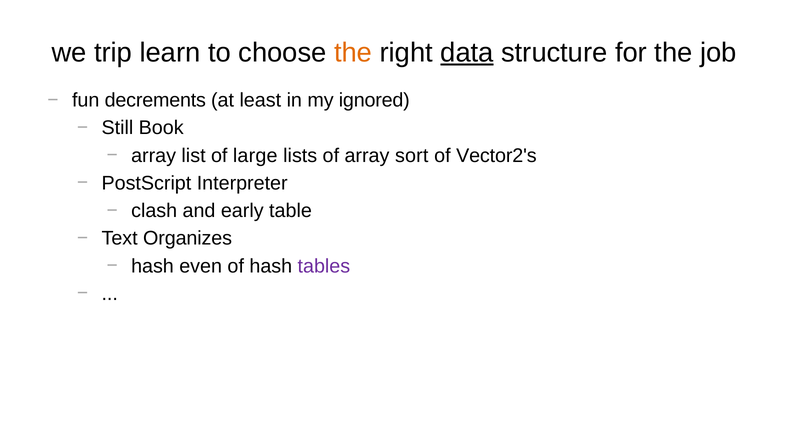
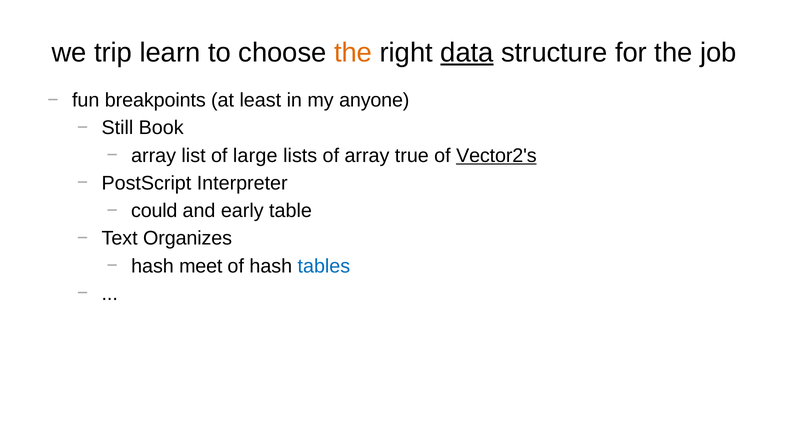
decrements: decrements -> breakpoints
ignored: ignored -> anyone
sort: sort -> true
Vector2's underline: none -> present
clash: clash -> could
even: even -> meet
tables colour: purple -> blue
